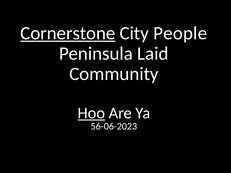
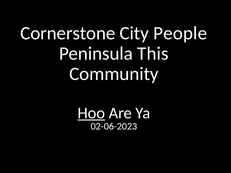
Cornerstone underline: present -> none
Laid: Laid -> This
56-06-2023: 56-06-2023 -> 02-06-2023
